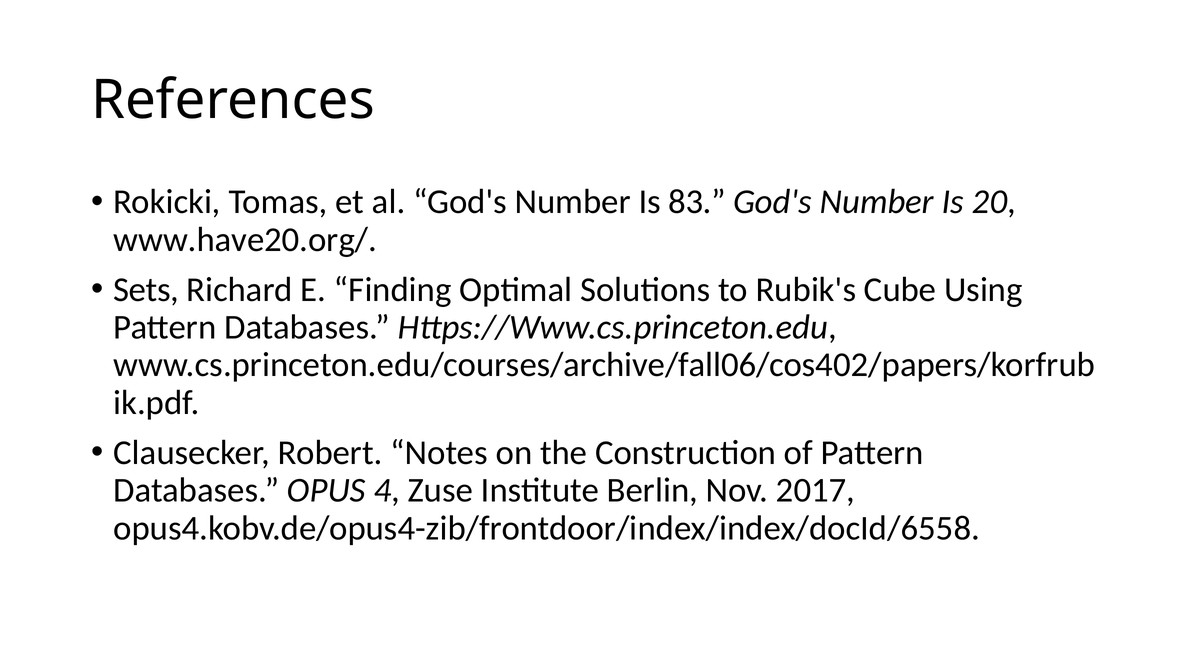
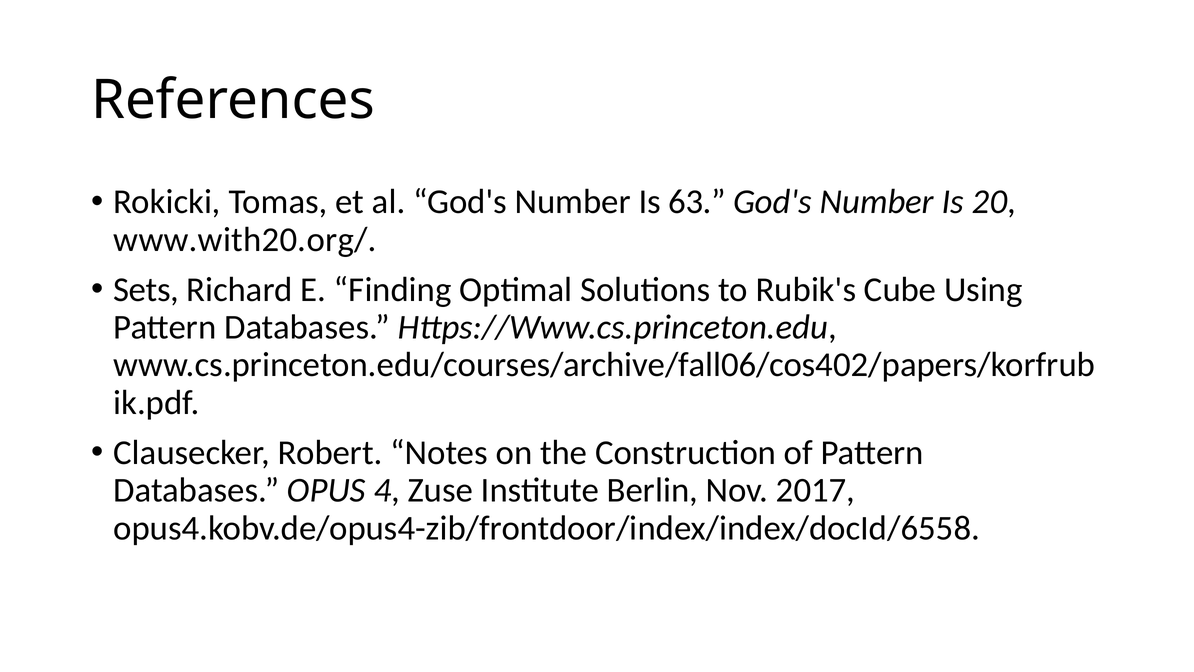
83: 83 -> 63
www.have20.org/: www.have20.org/ -> www.with20.org/
